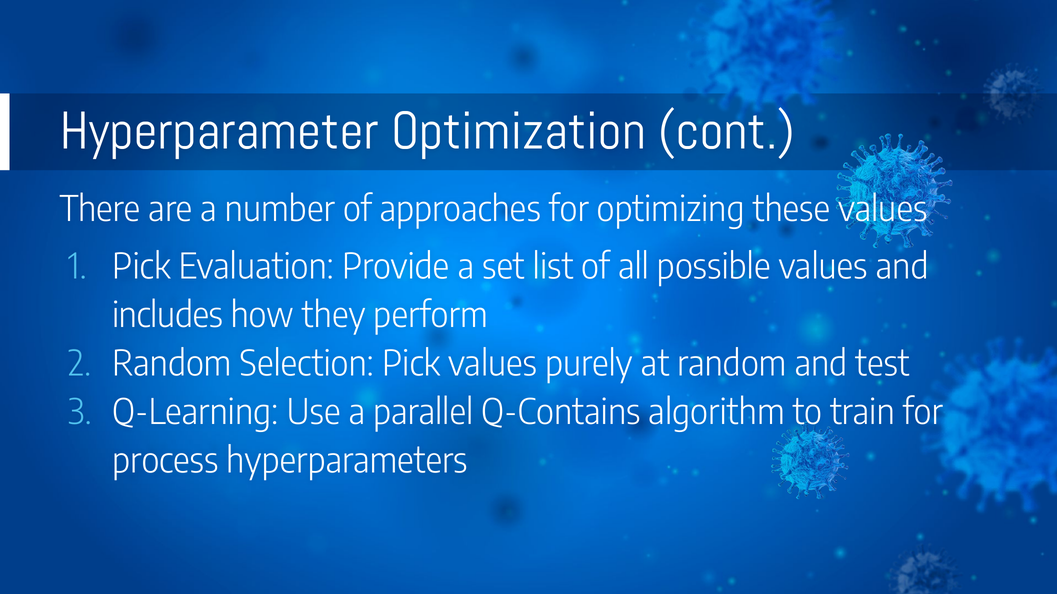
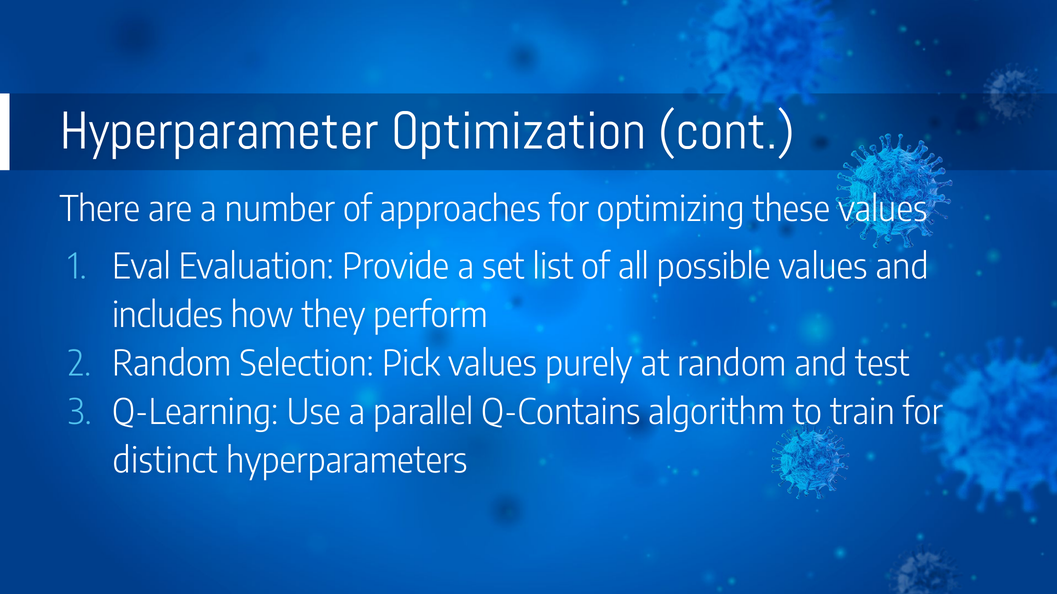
Pick at (141, 267): Pick -> Eval
process: process -> distinct
